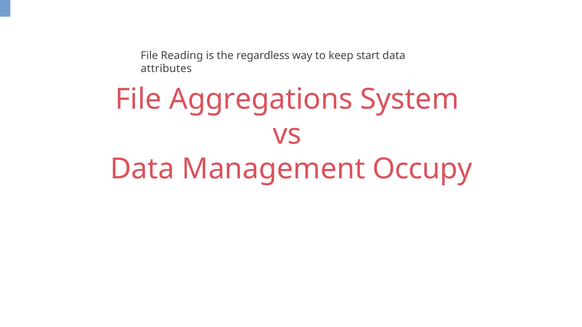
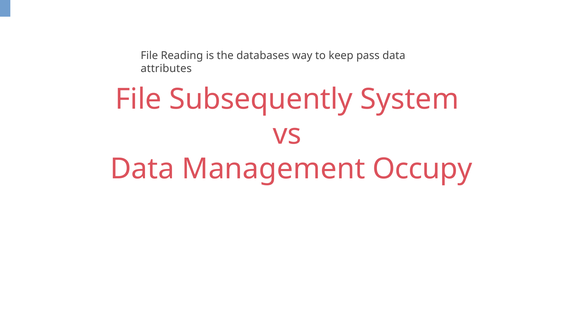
regardless: regardless -> databases
start: start -> pass
Aggregations: Aggregations -> Subsequently
